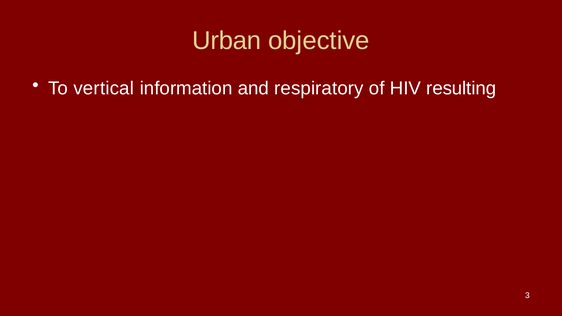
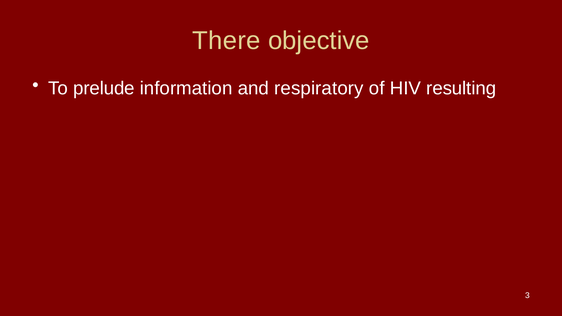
Urban: Urban -> There
vertical: vertical -> prelude
